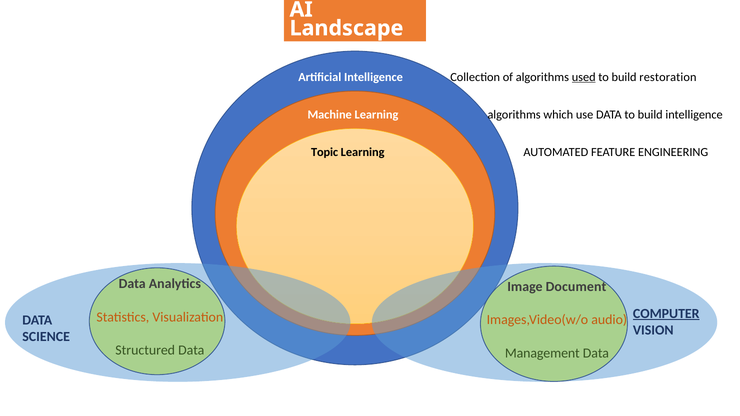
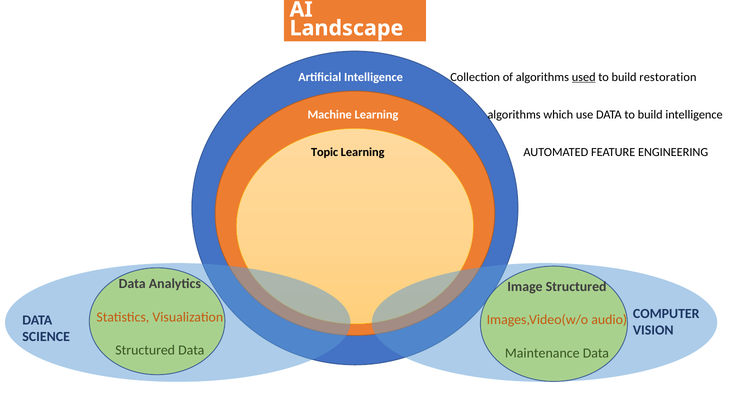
Image Document: Document -> Structured
COMPUTER underline: present -> none
Management: Management -> Maintenance
